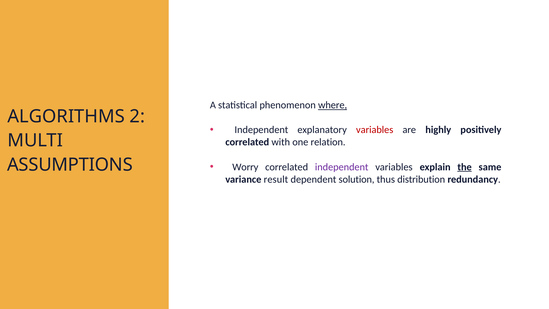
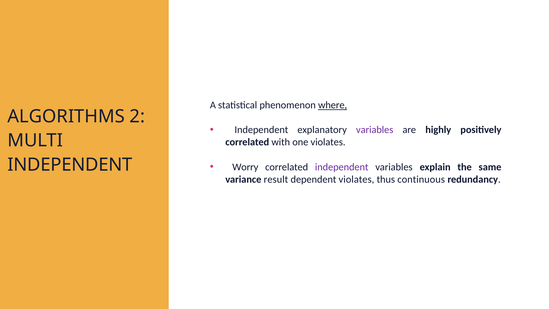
variables at (375, 130) colour: red -> purple
one relation: relation -> violates
ASSUMPTIONS at (70, 165): ASSUMPTIONS -> INDEPENDENT
the underline: present -> none
dependent solution: solution -> violates
distribution: distribution -> continuous
